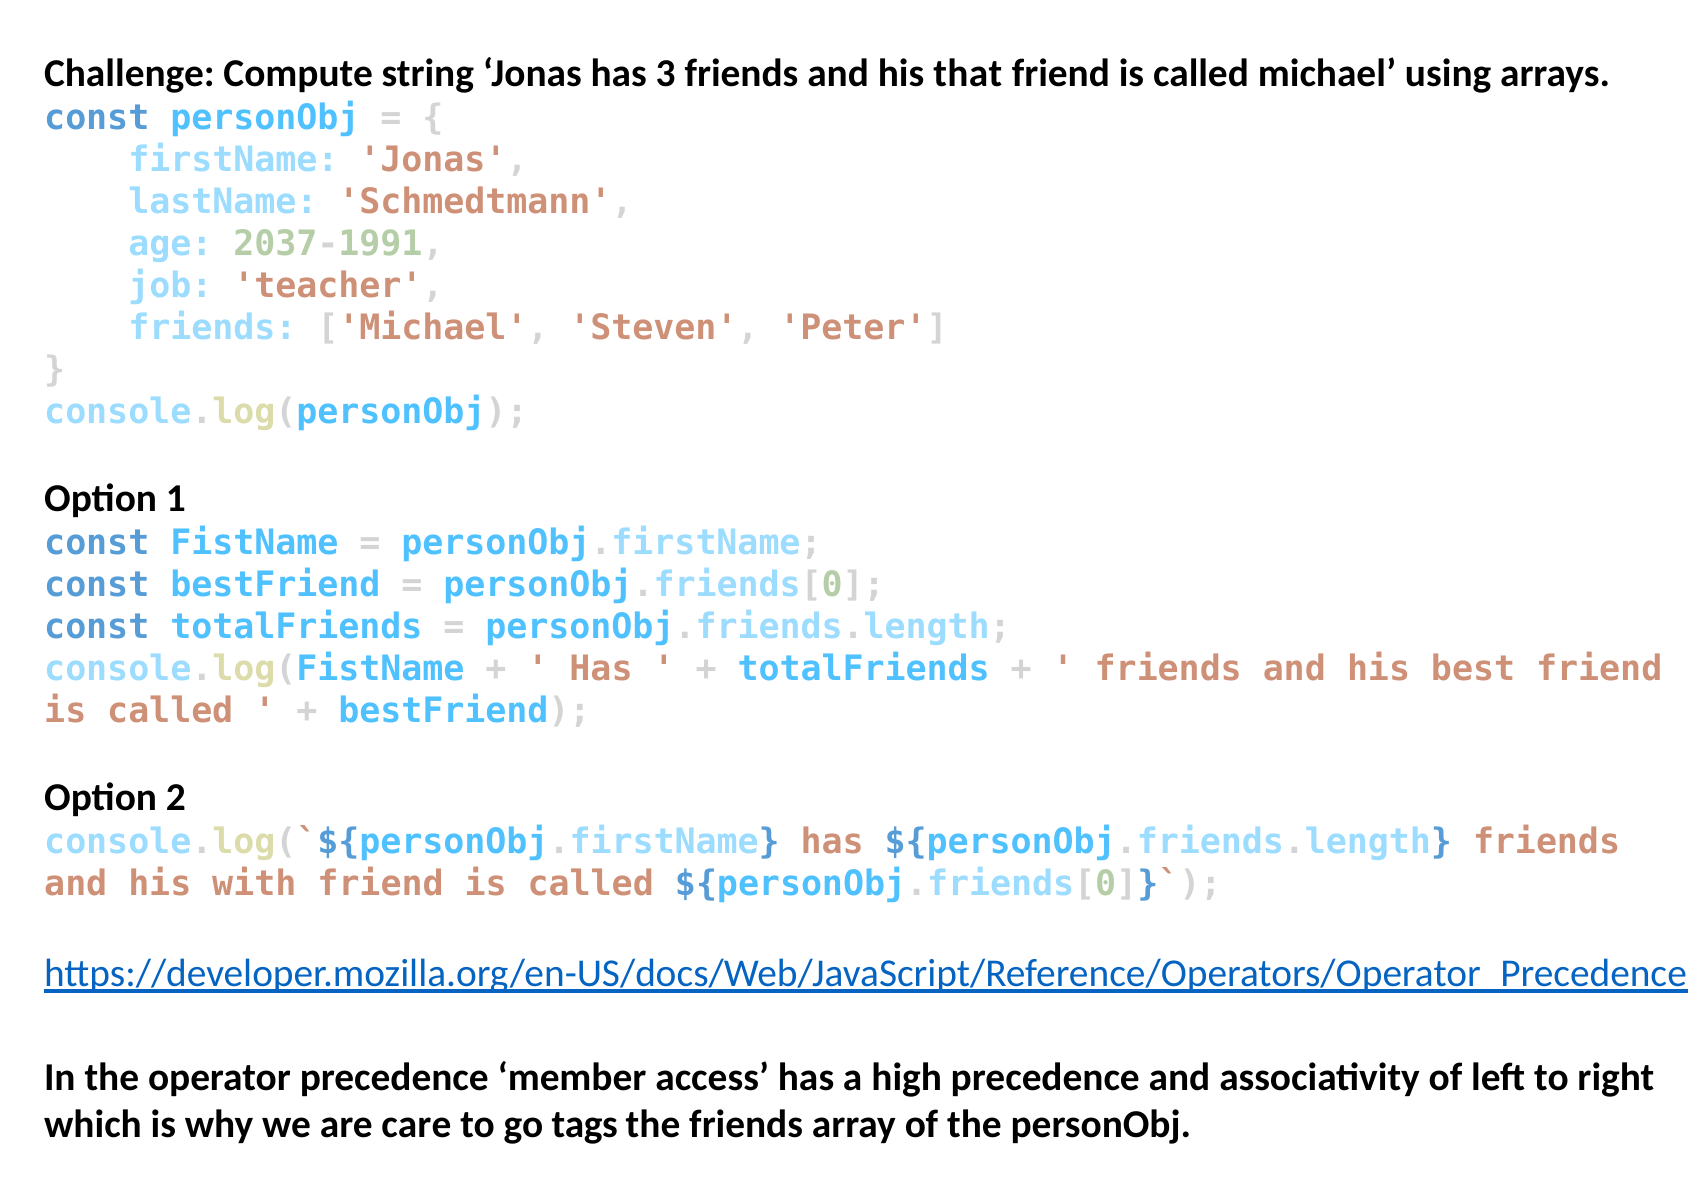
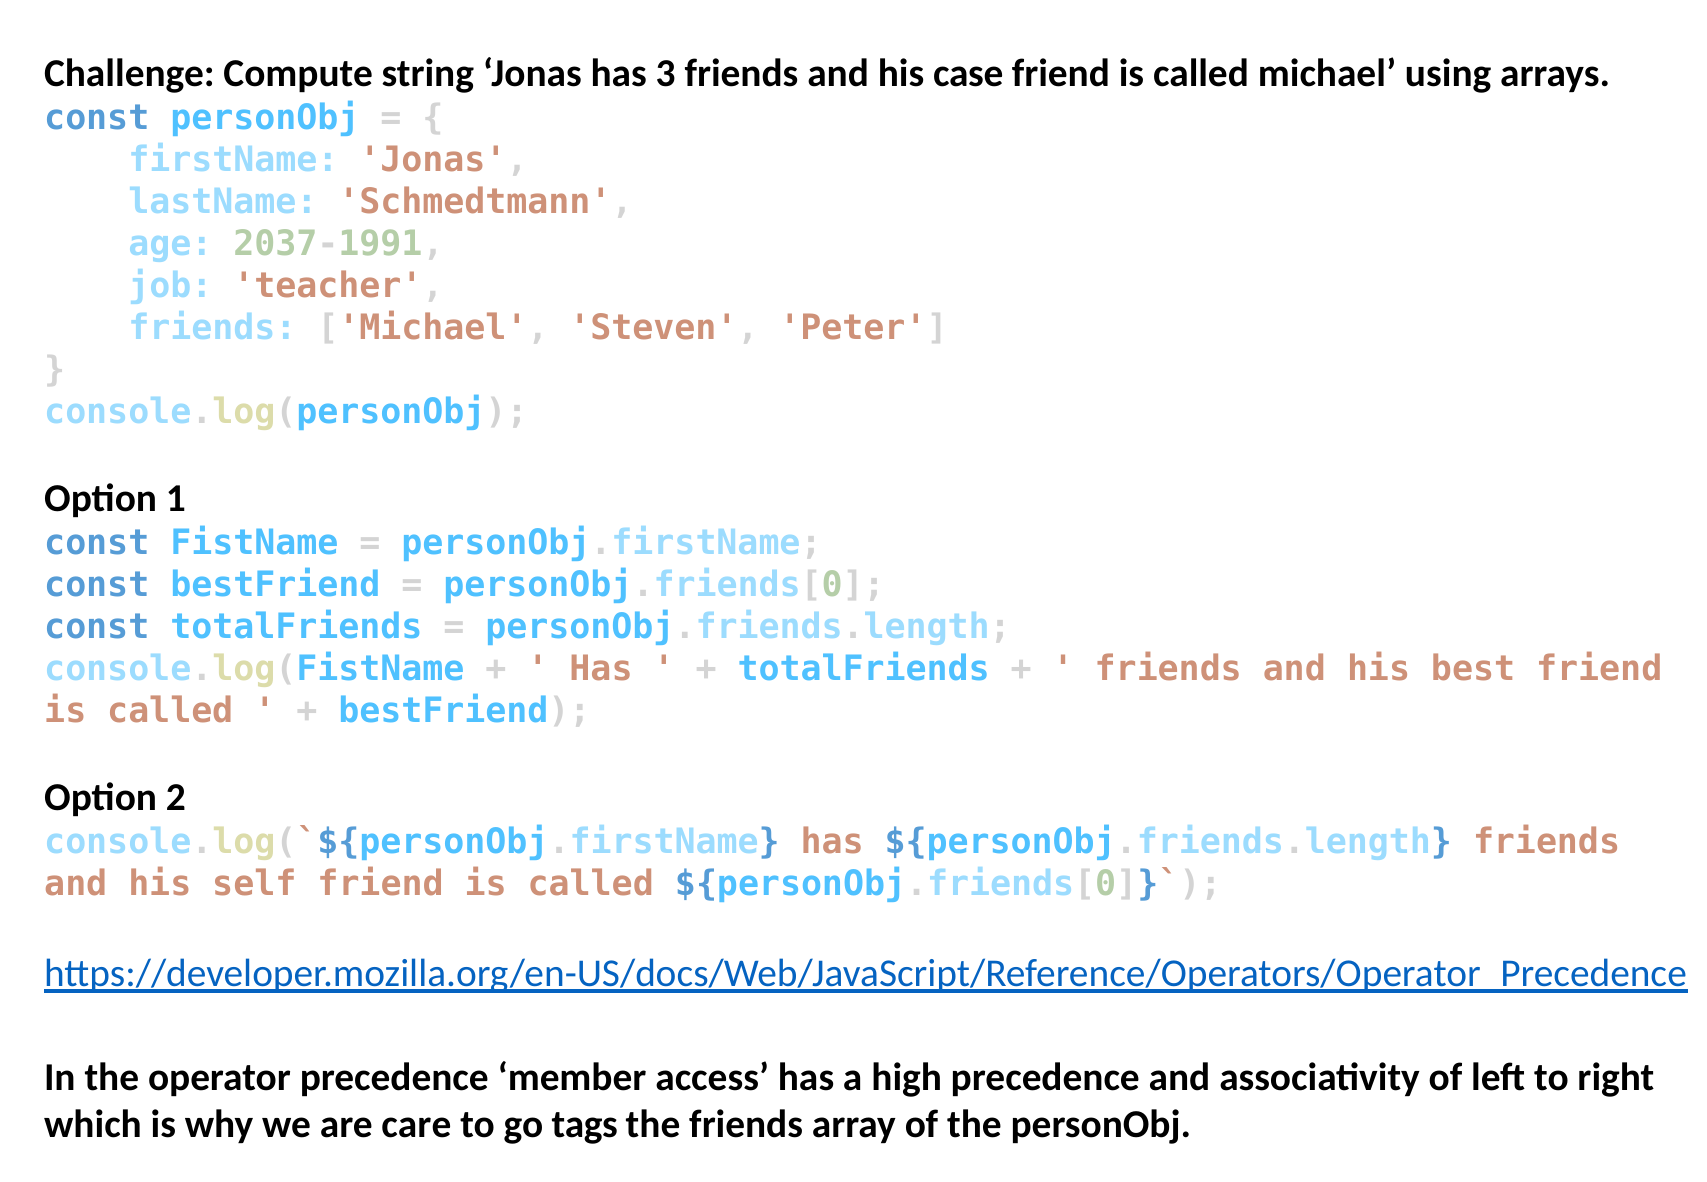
that: that -> case
with: with -> self
